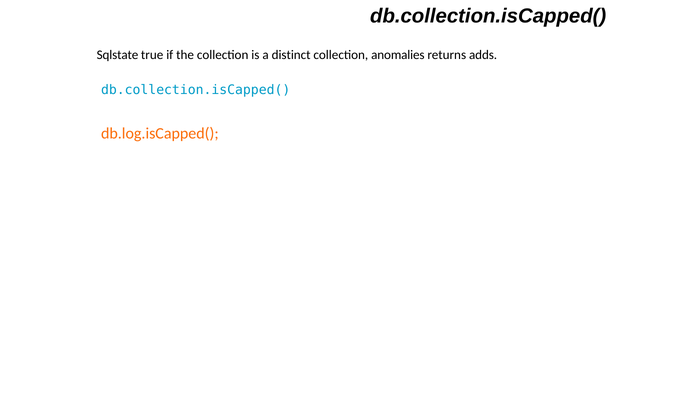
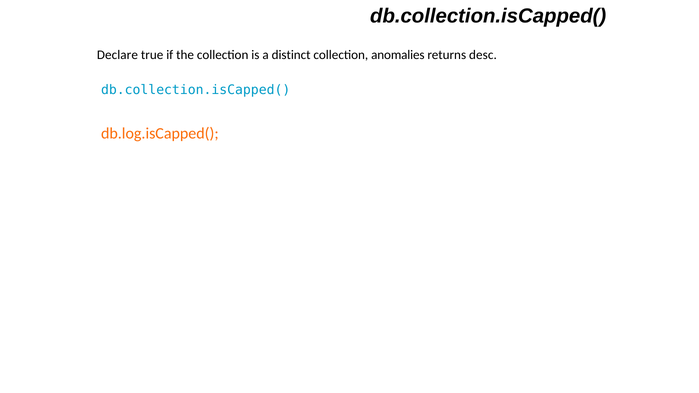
Sqlstate: Sqlstate -> Declare
adds: adds -> desc
